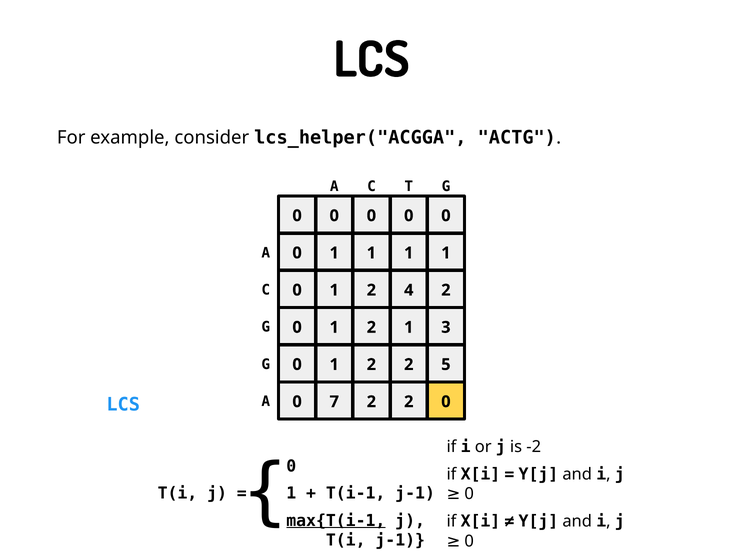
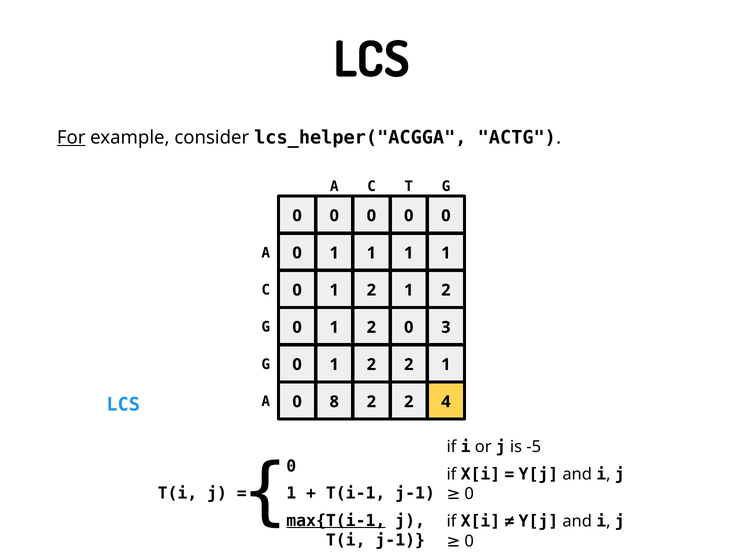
For underline: none -> present
1 2 4: 4 -> 1
0 1 2 1: 1 -> 0
2 2 5: 5 -> 1
7: 7 -> 8
2 2 0: 0 -> 4
-2: -2 -> -5
